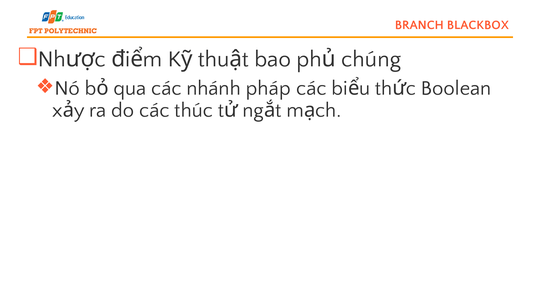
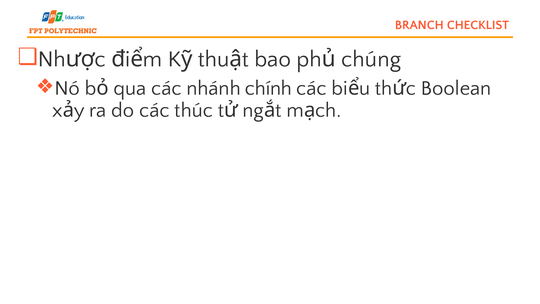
BLACKBOX: BLACKBOX -> CHECKLIST
pháp: pháp -> chính
